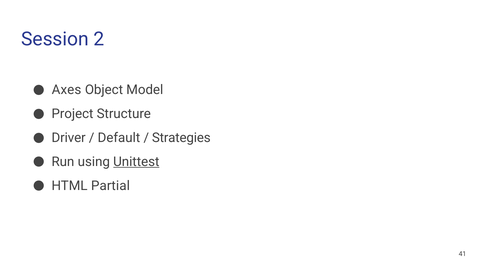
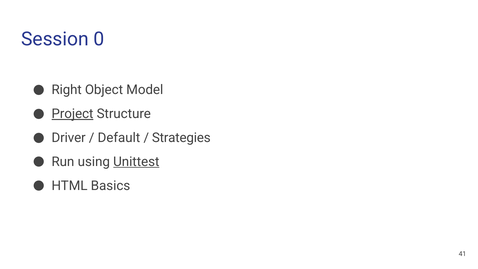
2: 2 -> 0
Axes: Axes -> Right
Project underline: none -> present
Partial: Partial -> Basics
